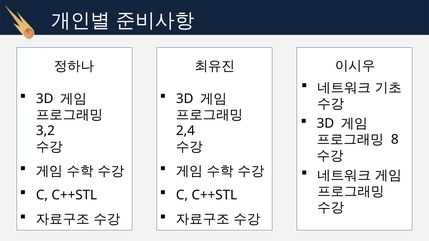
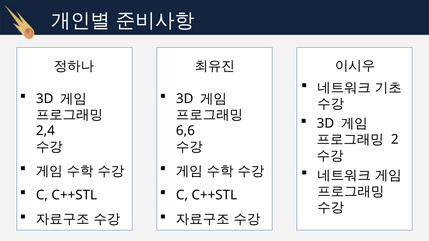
3,2: 3,2 -> 2,4
2,4: 2,4 -> 6,6
8: 8 -> 2
